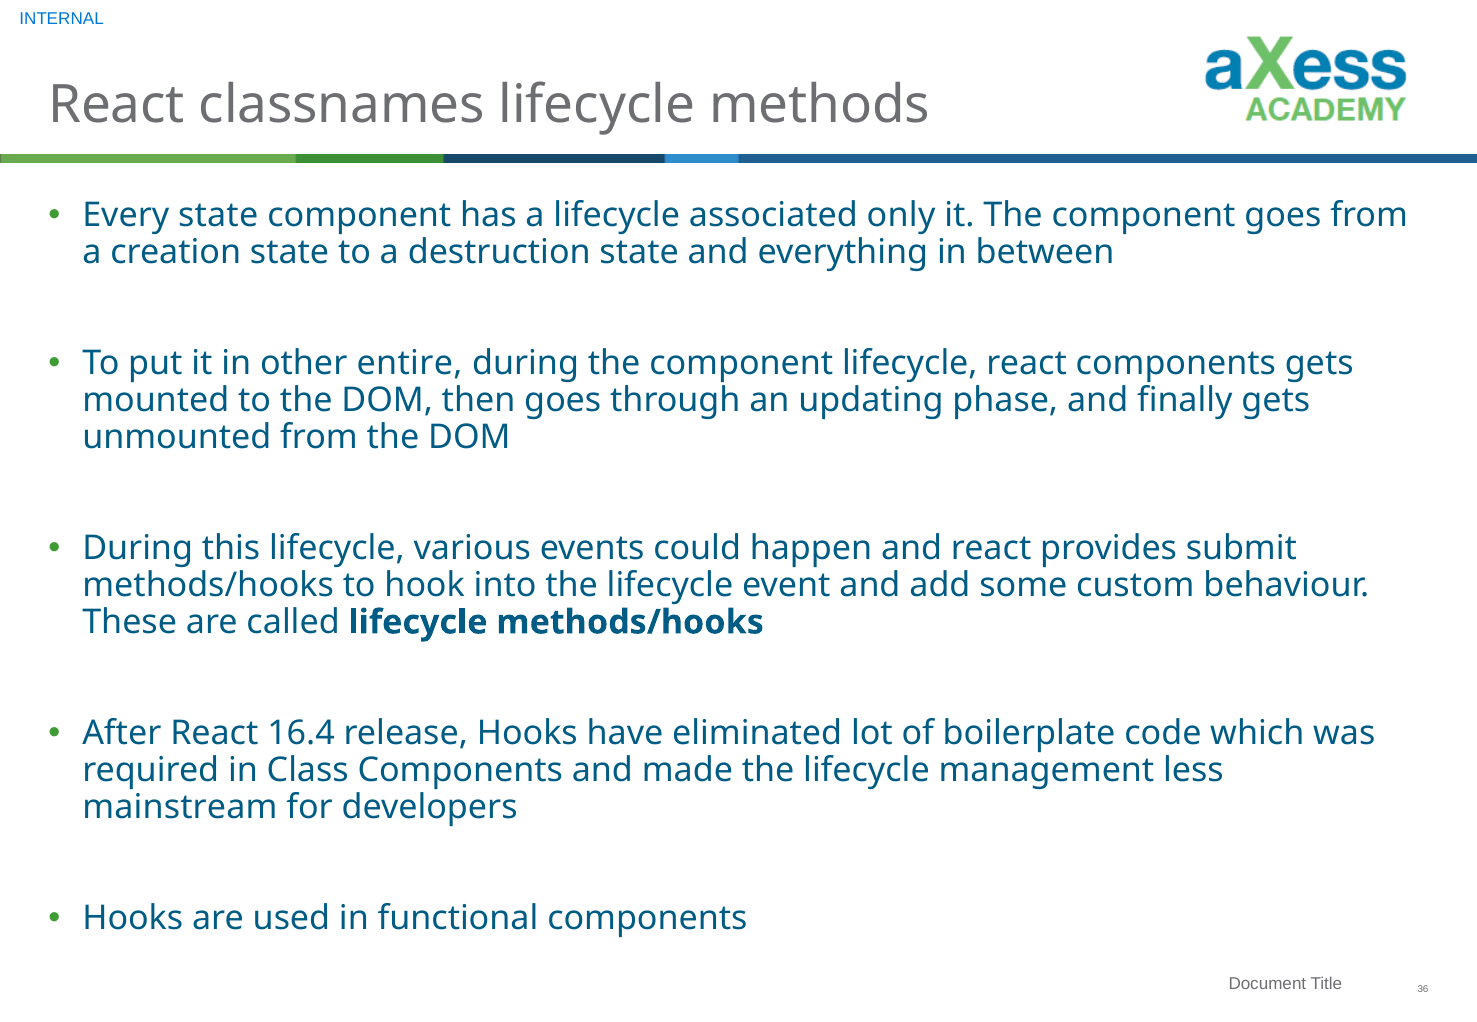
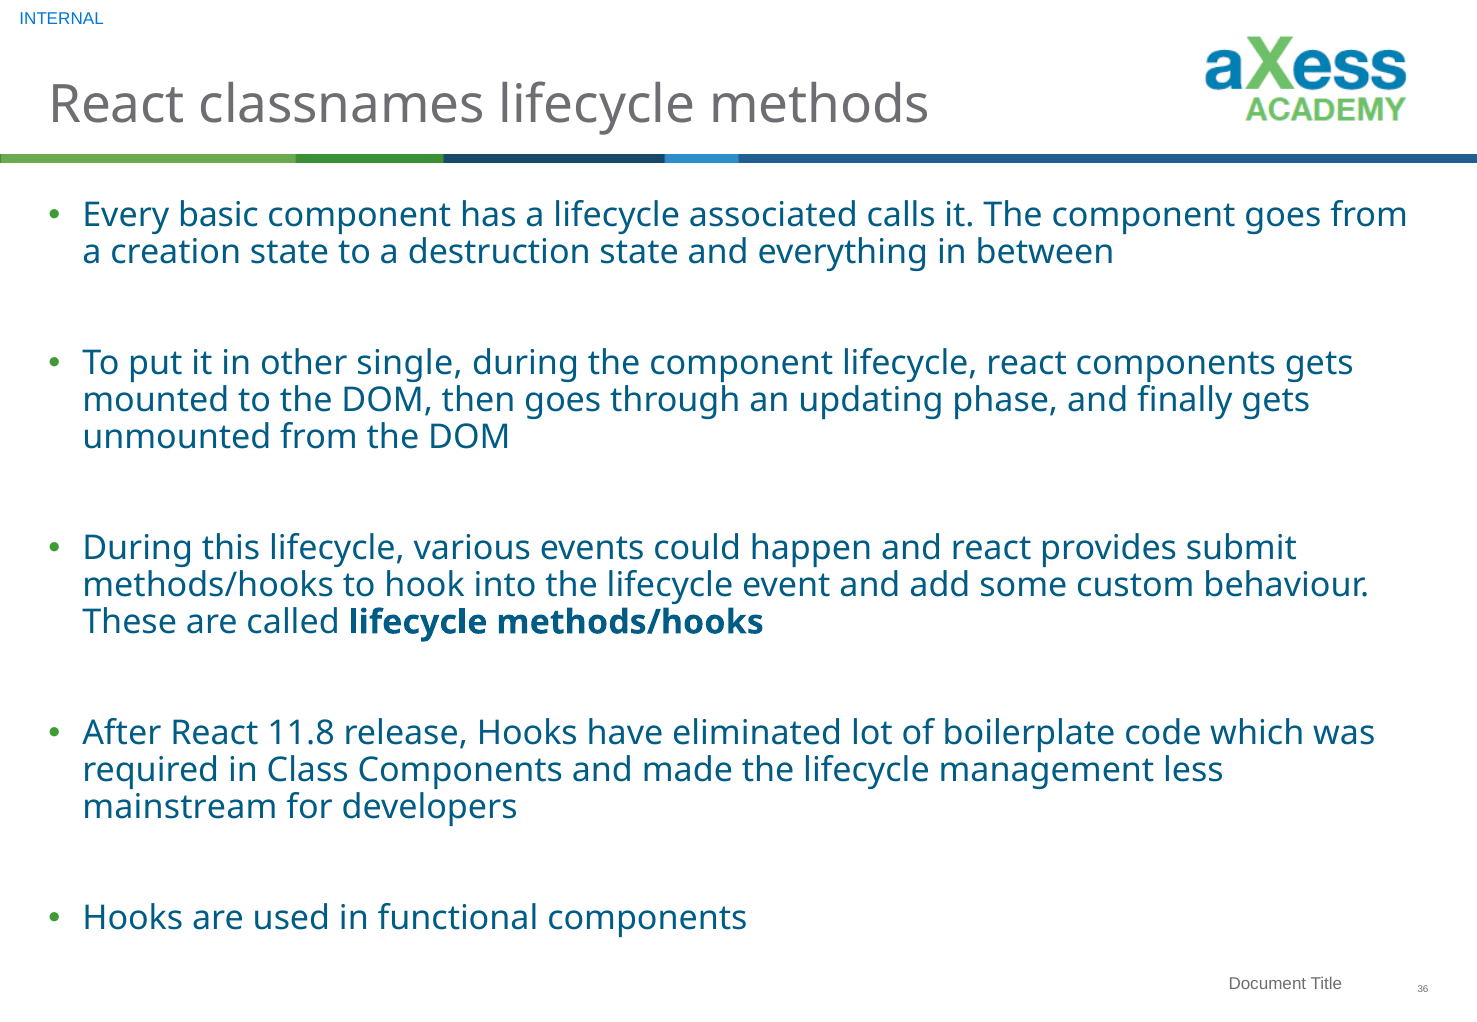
Every state: state -> basic
only: only -> calls
entire: entire -> single
16.4: 16.4 -> 11.8
